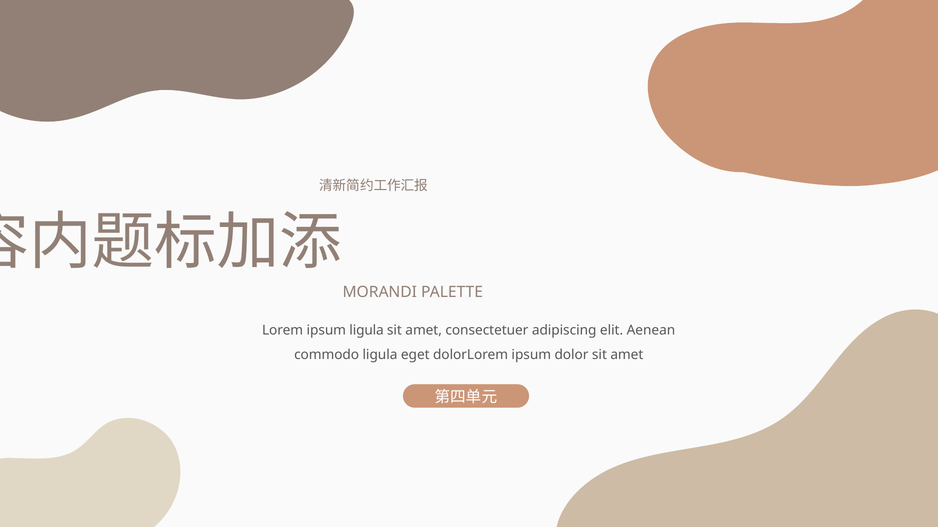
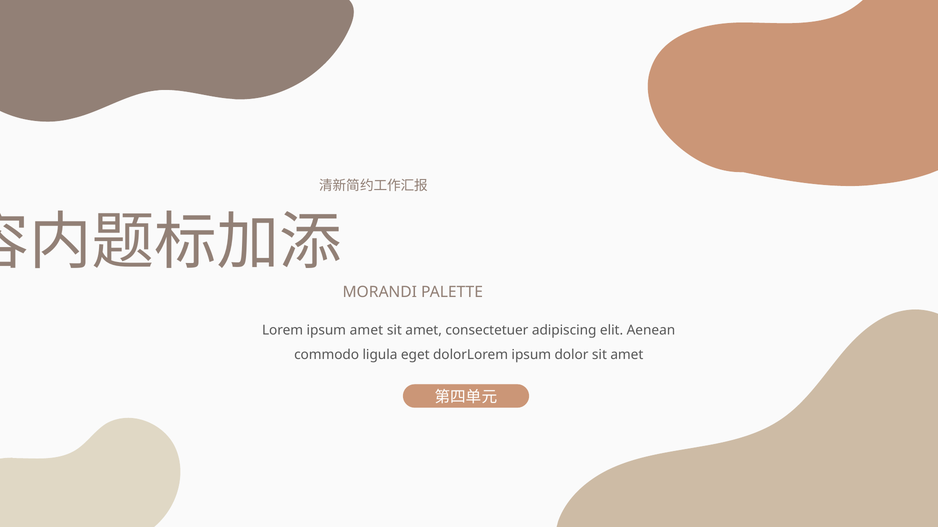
ipsum ligula: ligula -> amet
